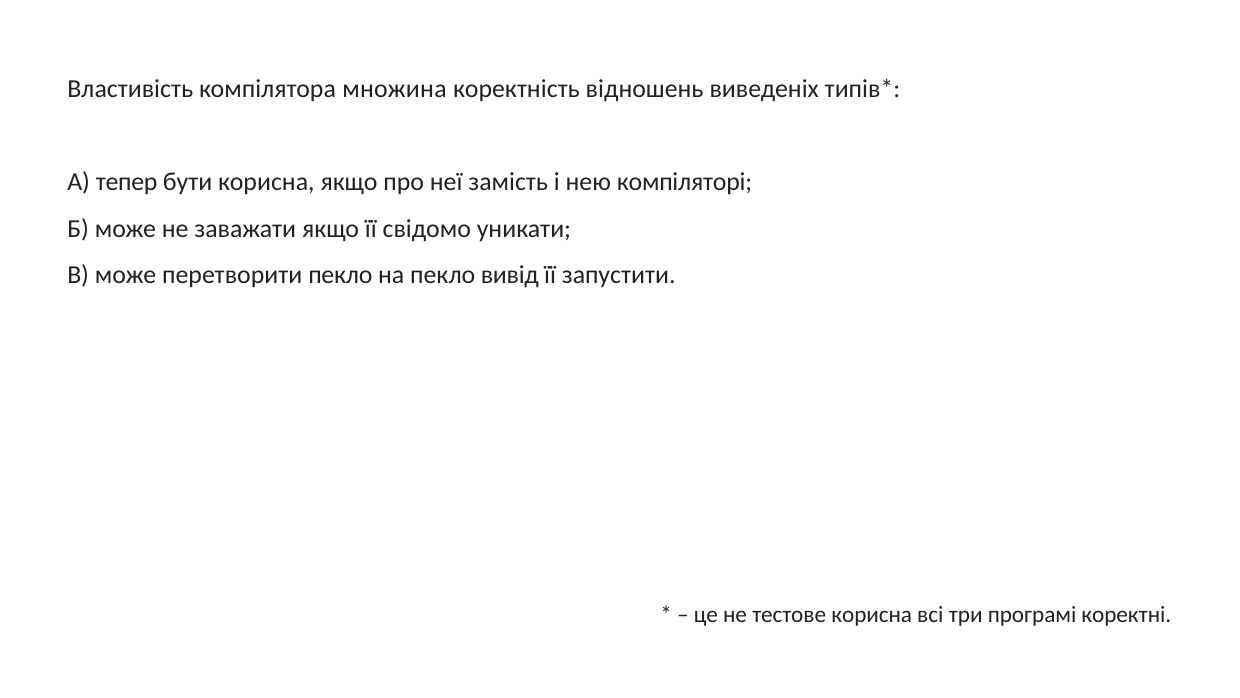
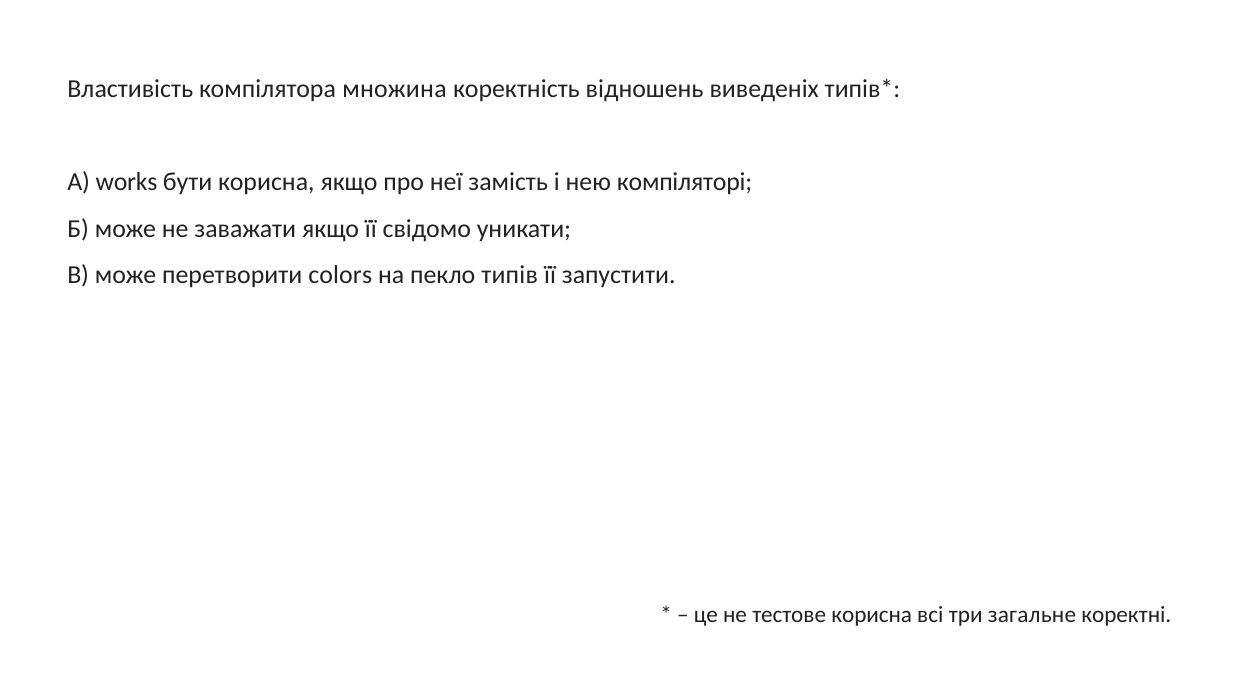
тепер: тепер -> works
перетворити пекло: пекло -> colors
вивід: вивід -> типів
програмі: програмі -> загальне
